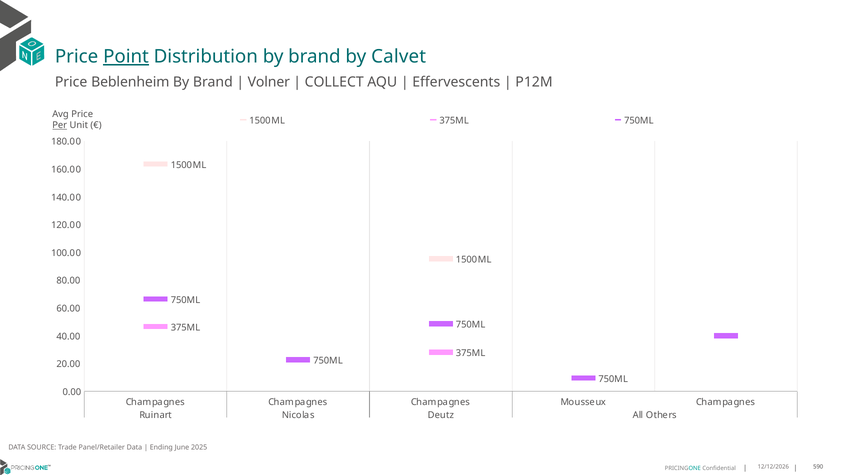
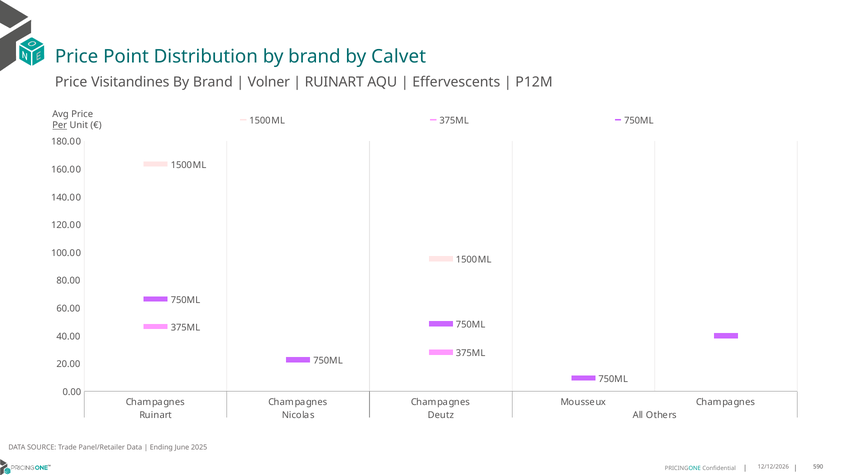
Point underline: present -> none
Beblenheim: Beblenheim -> Visitandines
COLLECT at (334, 82): COLLECT -> RUINART
